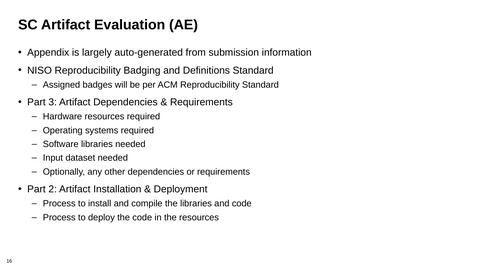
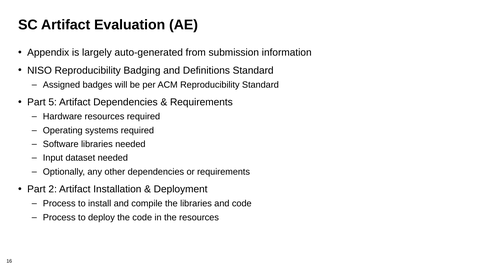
3: 3 -> 5
